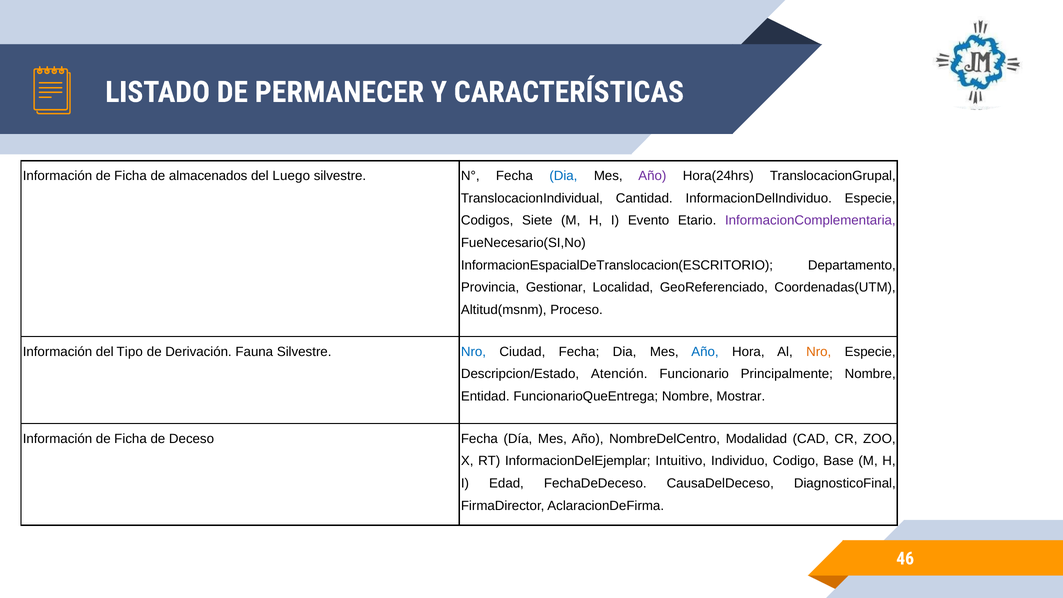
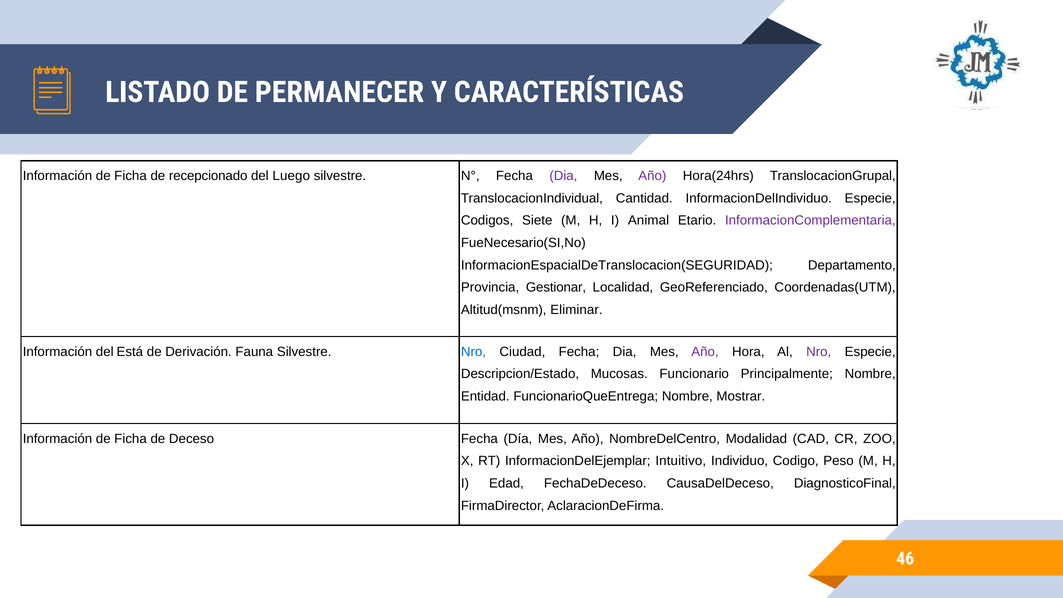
almacenados: almacenados -> recepcionado
Dia at (563, 176) colour: blue -> purple
Evento: Evento -> Animal
InformacionEspacialDeTranslocacion(ESCRITORIO: InformacionEspacialDeTranslocacion(ESCRITORIO -> InformacionEspacialDeTranslocacion(SEGURIDAD
Proceso: Proceso -> Eliminar
Tipo: Tipo -> Está
Año at (705, 352) colour: blue -> purple
Nro at (819, 352) colour: orange -> purple
Atención: Atención -> Mucosas
Base: Base -> Peso
